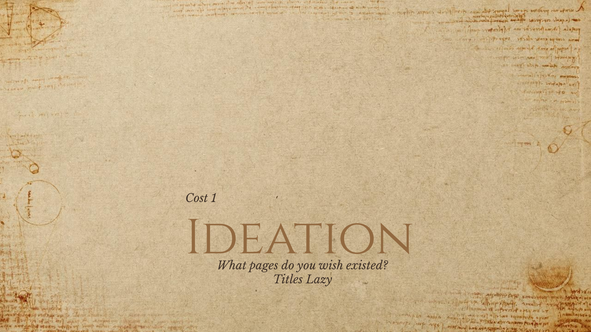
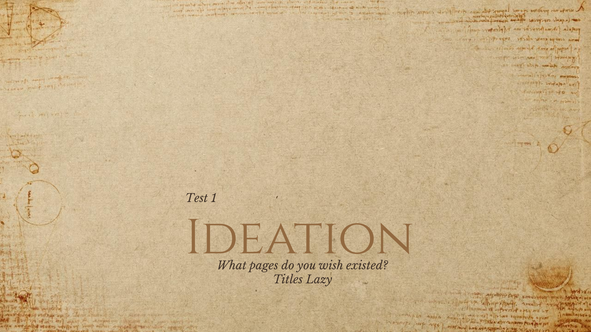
Cost: Cost -> Test
